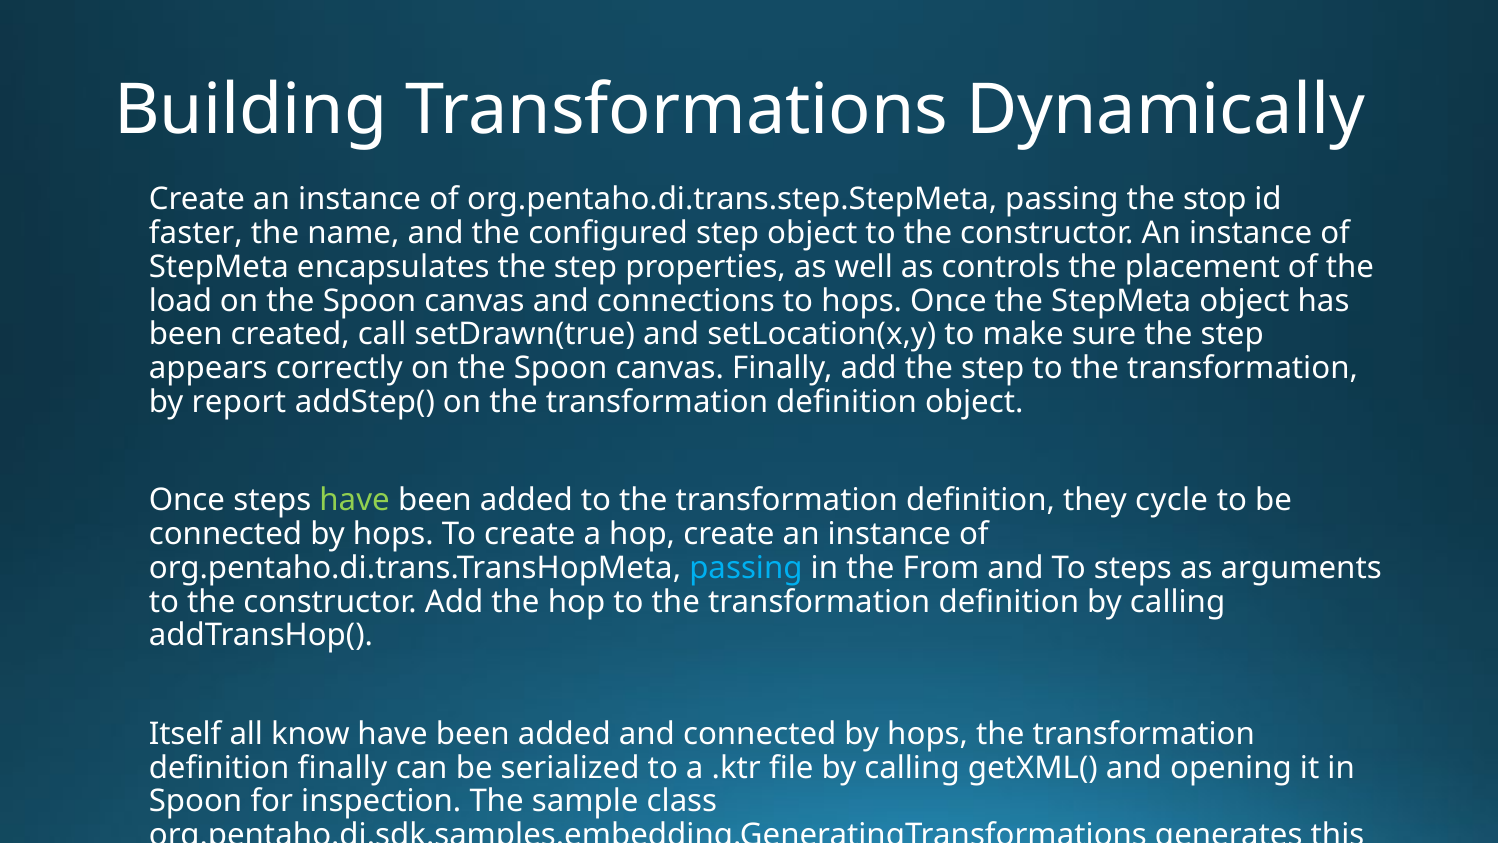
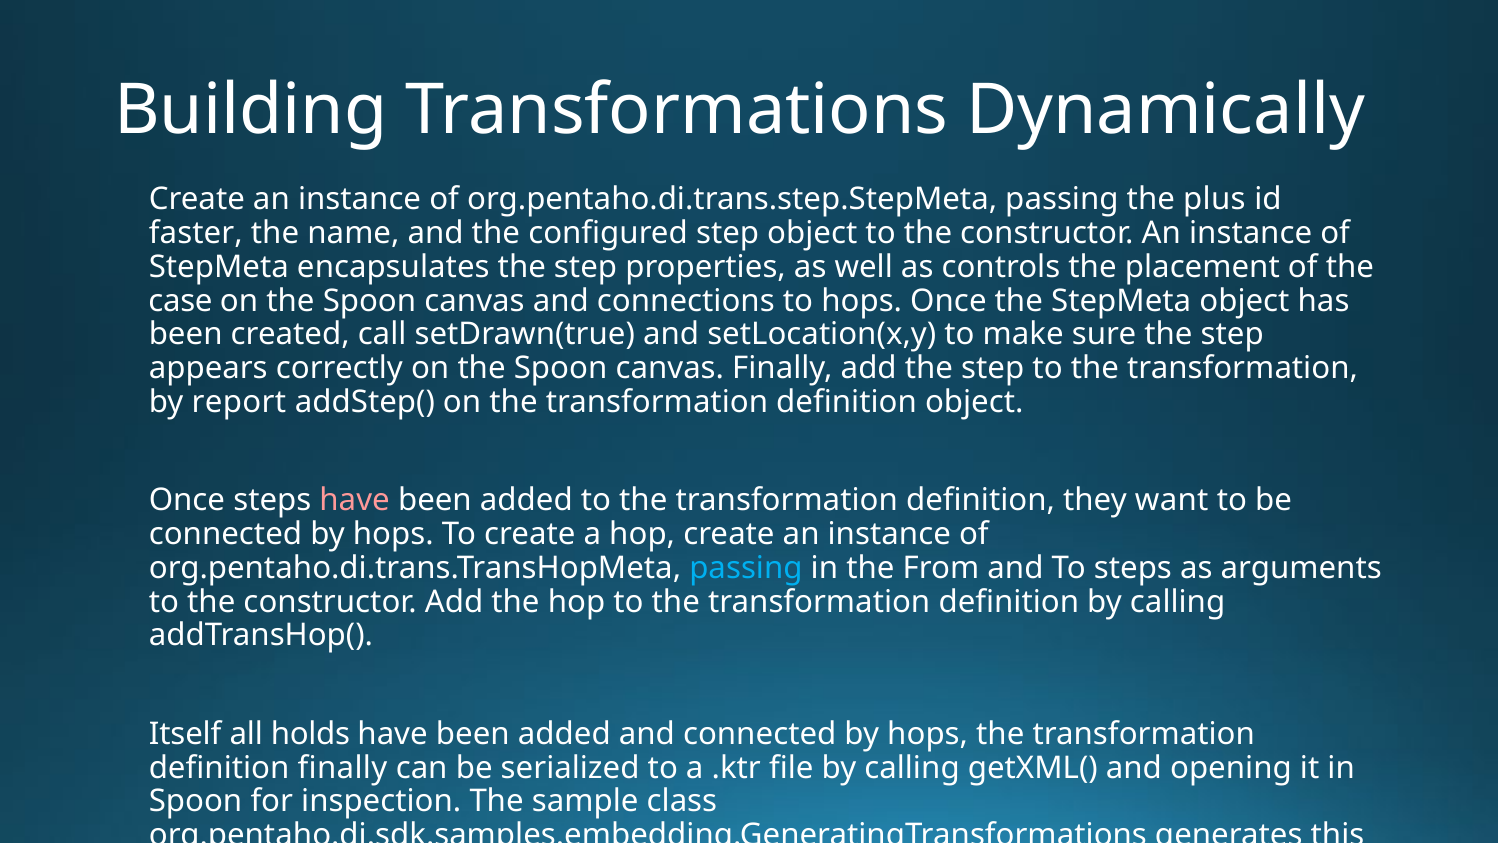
stop: stop -> plus
load: load -> case
have at (355, 500) colour: light green -> pink
cycle: cycle -> want
know: know -> holds
